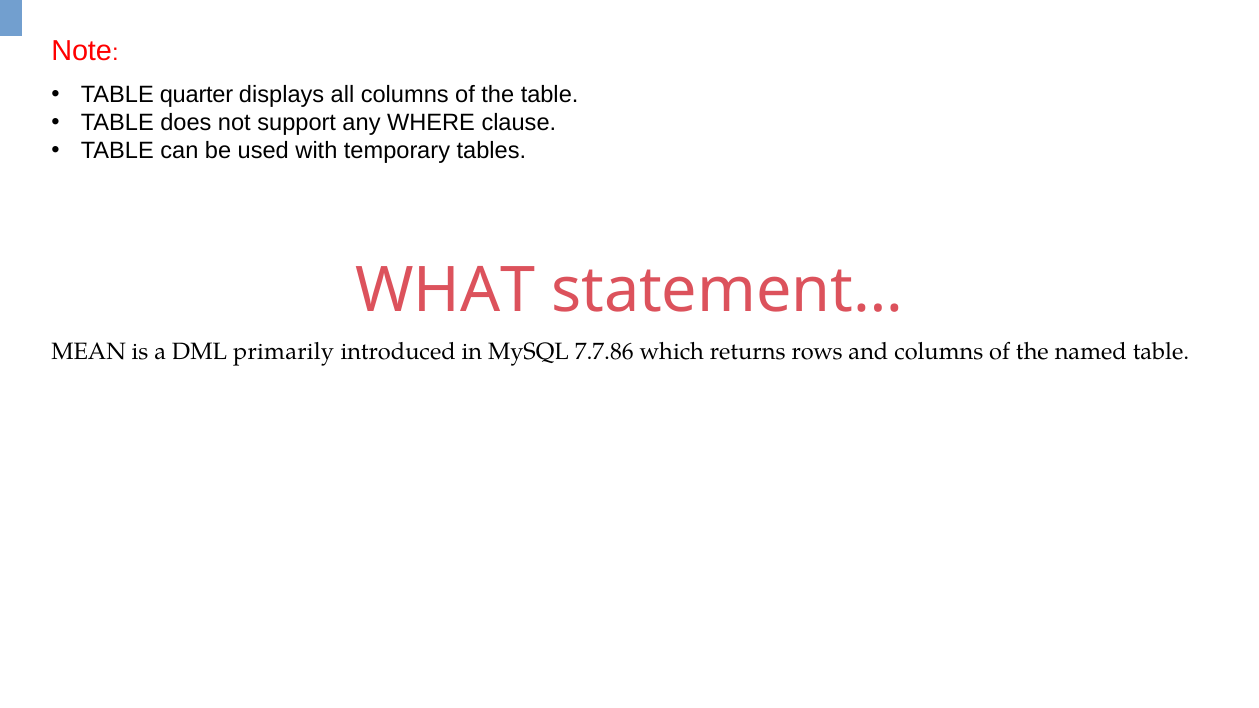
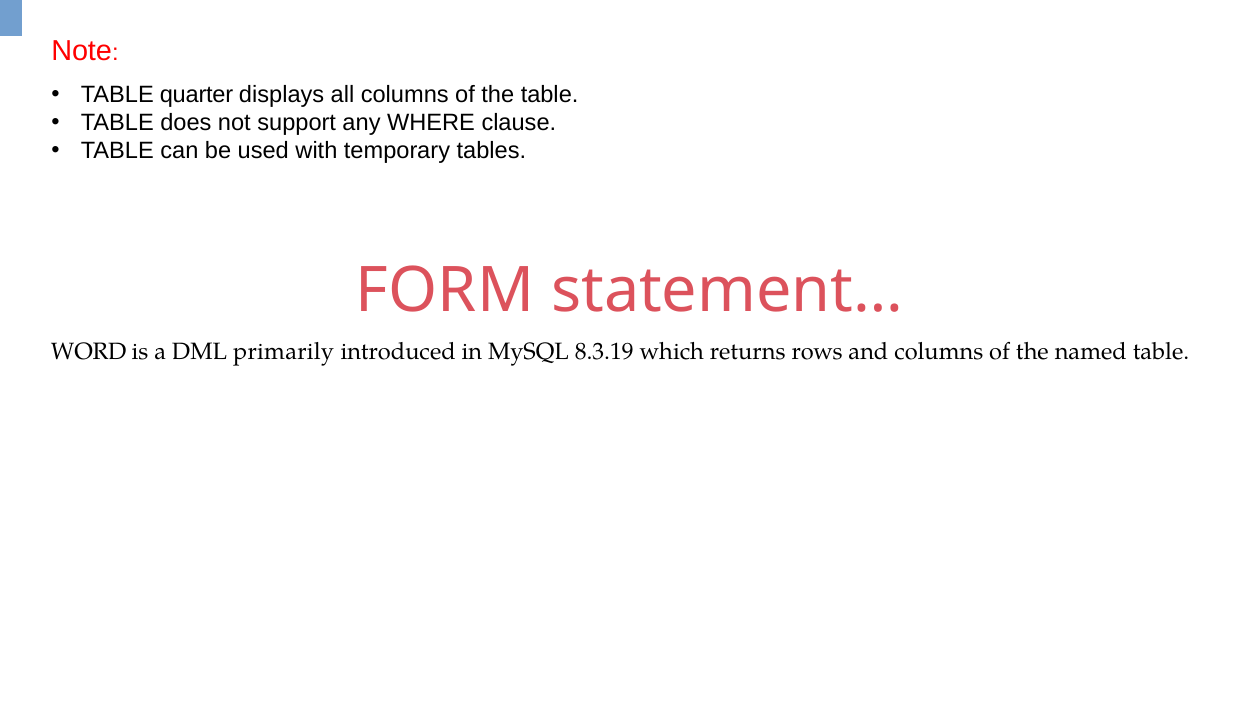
WHAT: WHAT -> FORM
MEAN: MEAN -> WORD
7.7.86: 7.7.86 -> 8.3.19
